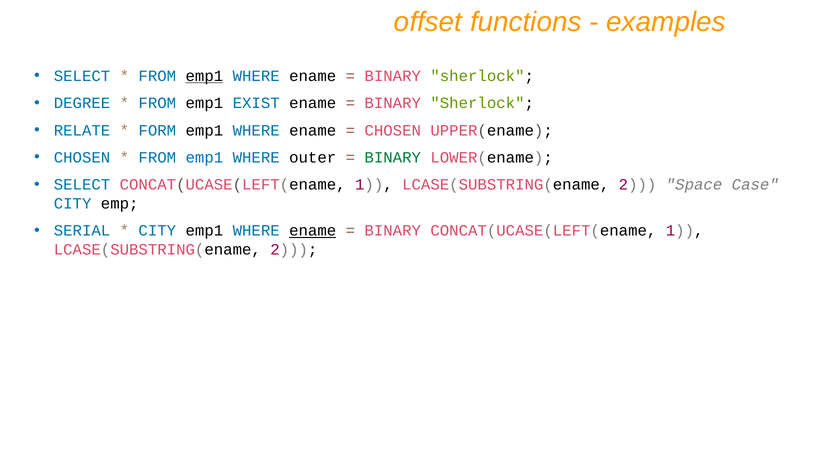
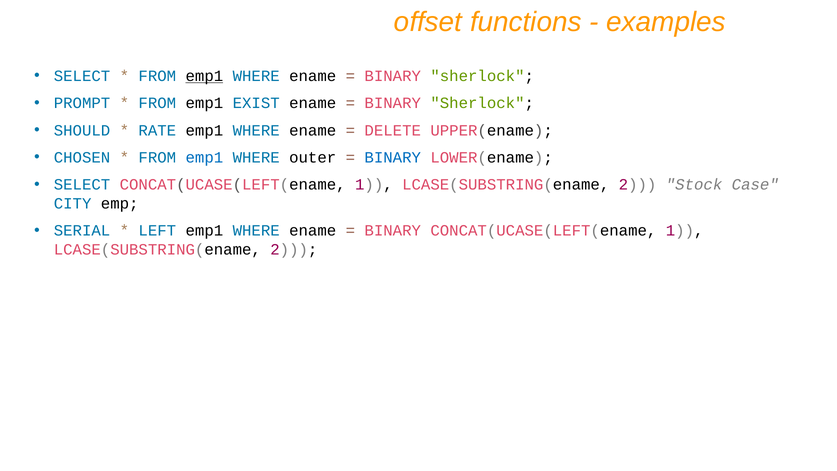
DEGREE: DEGREE -> PROMPT
RELATE: RELATE -> SHOULD
FORM: FORM -> RATE
CHOSEN at (393, 130): CHOSEN -> DELETE
BINARY at (393, 158) colour: green -> blue
Space: Space -> Stock
CITY at (157, 231): CITY -> LEFT
ename at (313, 231) underline: present -> none
